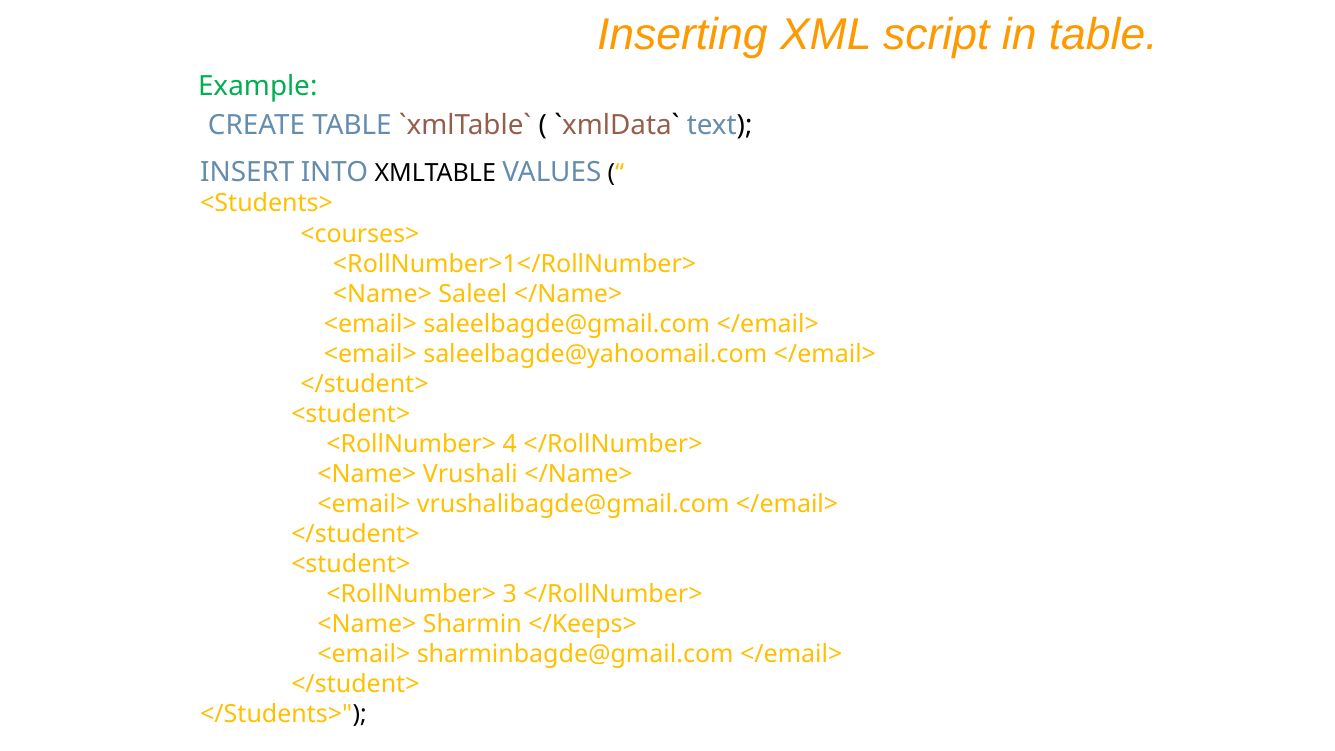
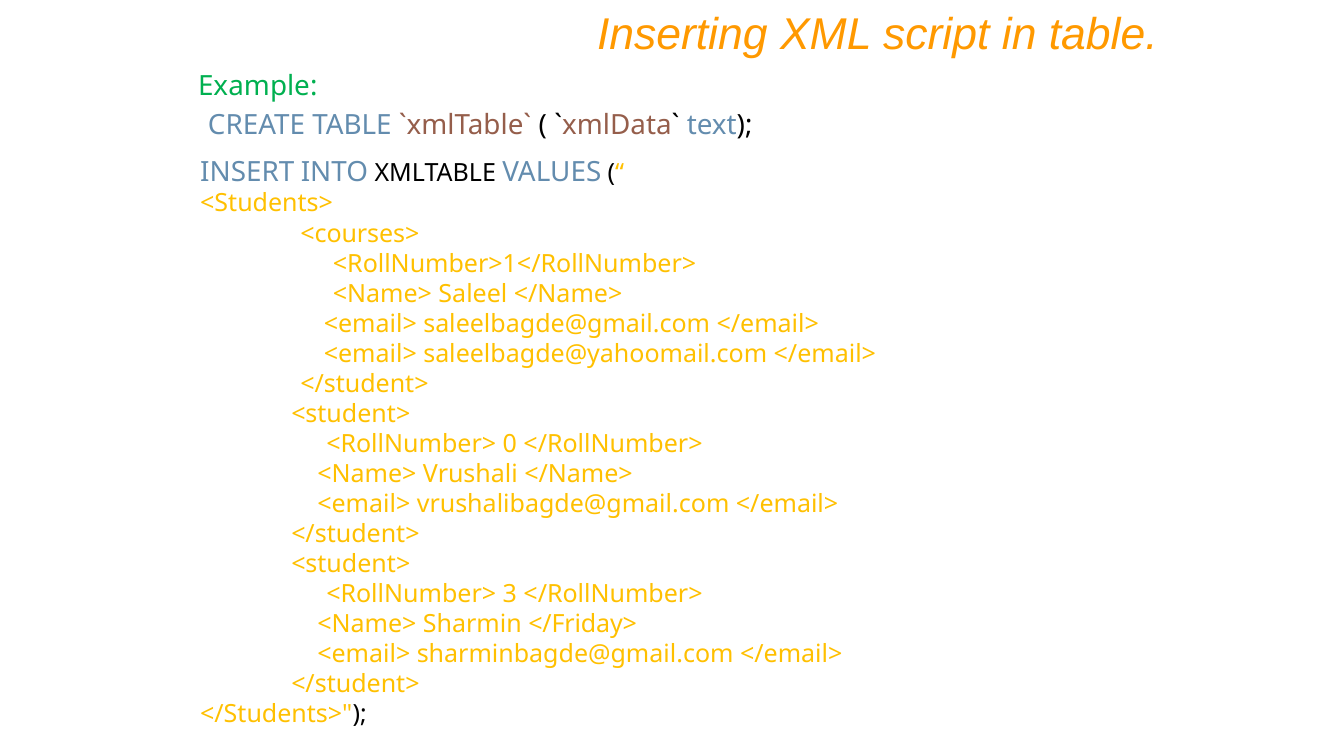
4: 4 -> 0
</Keeps>: </Keeps> -> </Friday>
